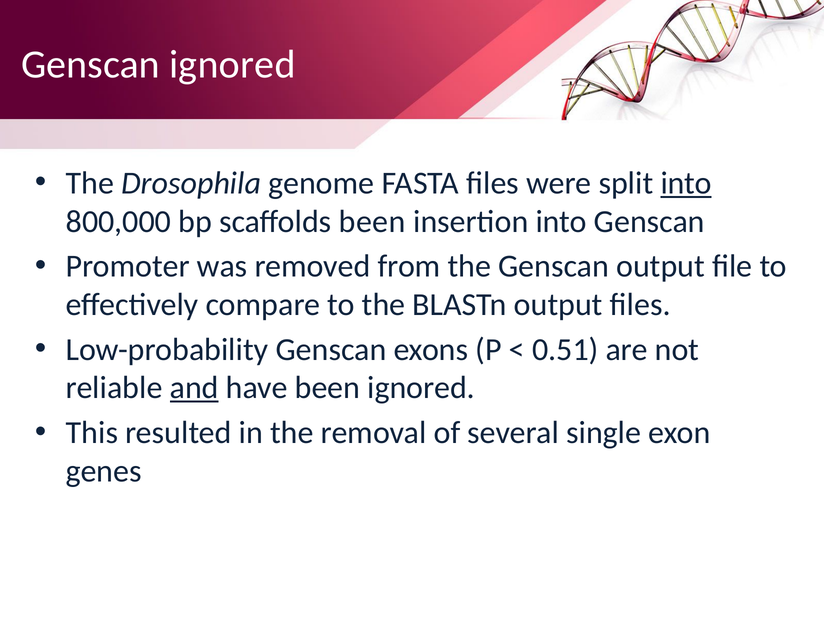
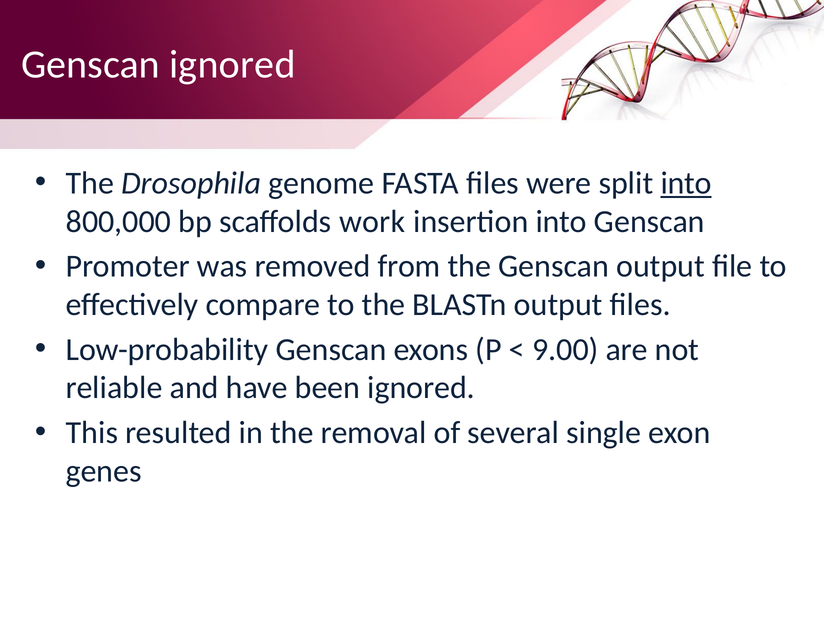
scaffolds been: been -> work
0.51: 0.51 -> 9.00
and underline: present -> none
